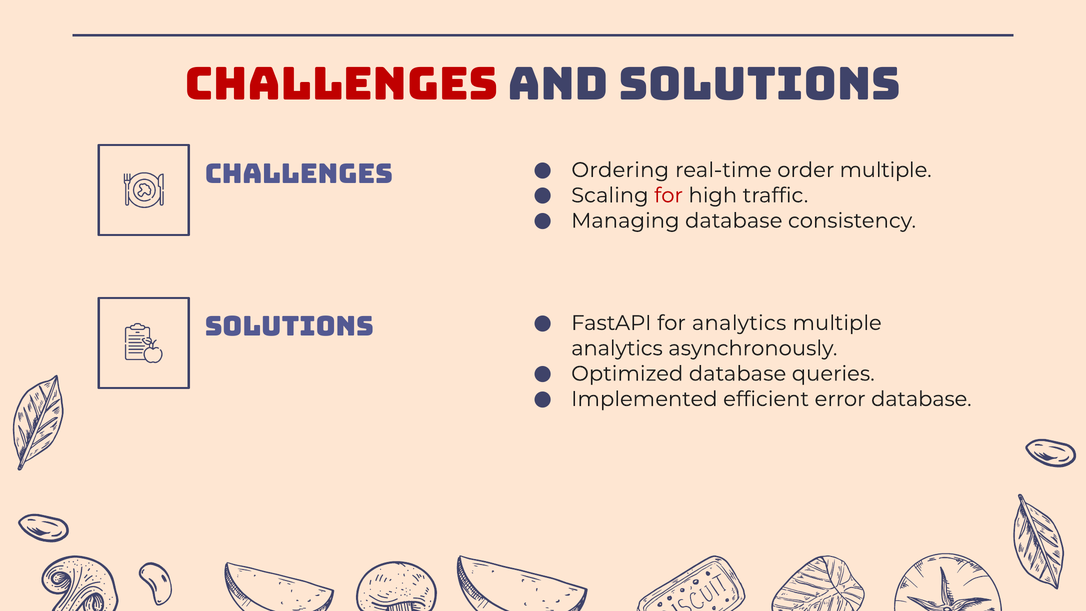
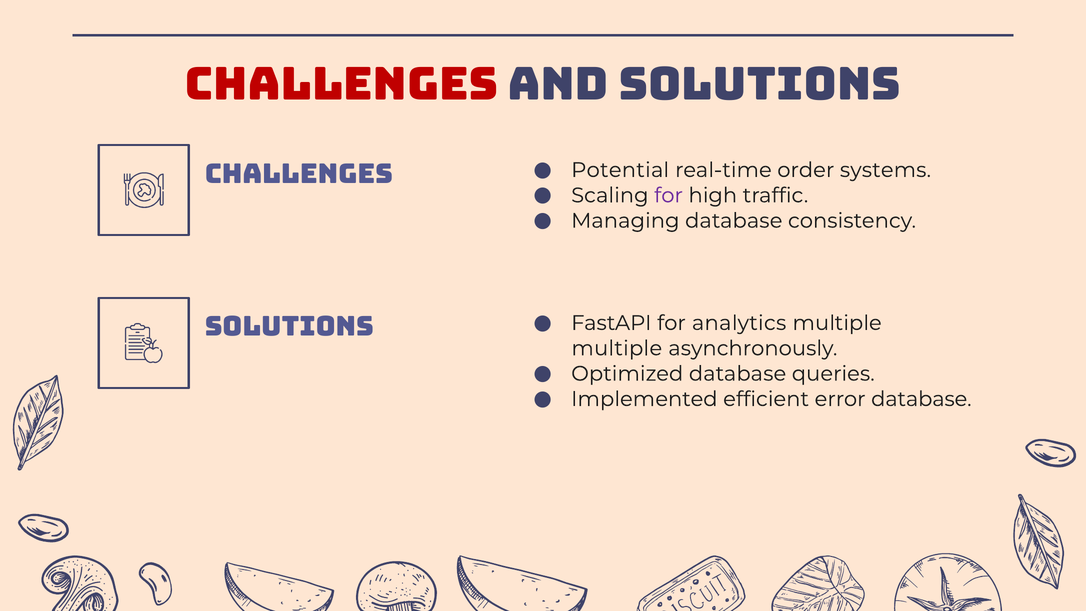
Ordering: Ordering -> Potential
order multiple: multiple -> systems
for at (669, 195) colour: red -> purple
analytics at (617, 348): analytics -> multiple
